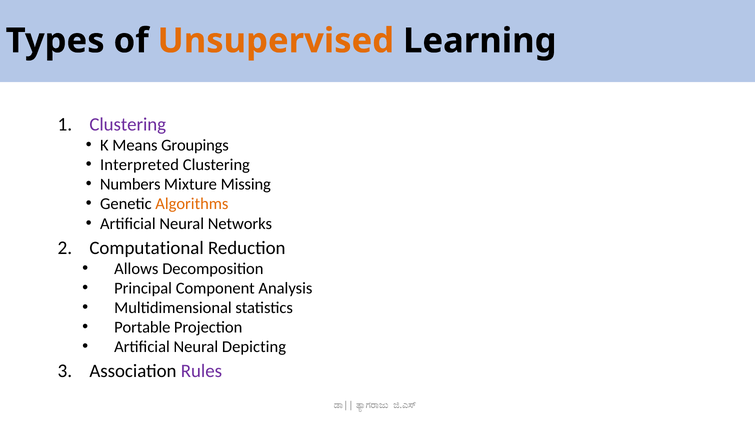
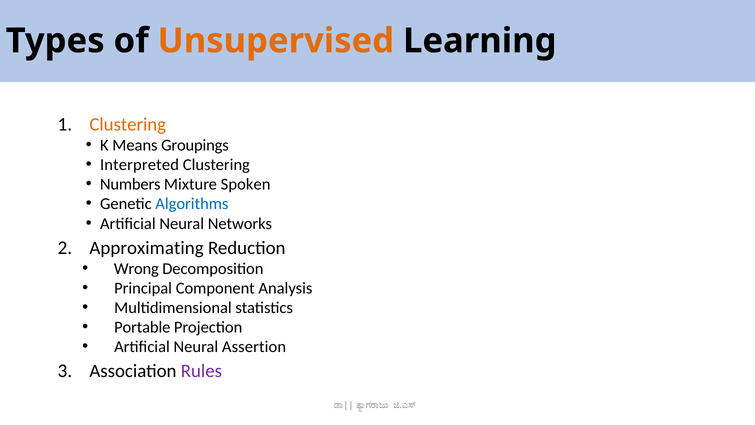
Clustering at (128, 124) colour: purple -> orange
Missing: Missing -> Spoken
Algorithms colour: orange -> blue
Computational: Computational -> Approximating
Allows: Allows -> Wrong
Depicting: Depicting -> Assertion
